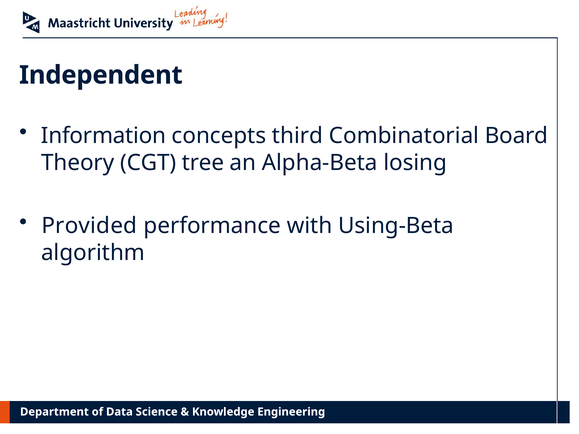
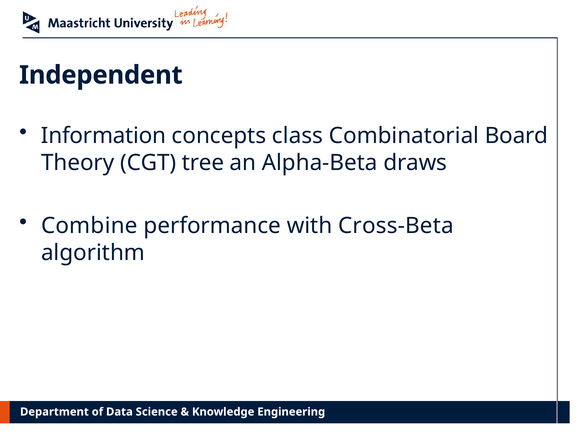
third: third -> class
losing: losing -> draws
Provided: Provided -> Combine
Using-Beta: Using-Beta -> Cross-Beta
